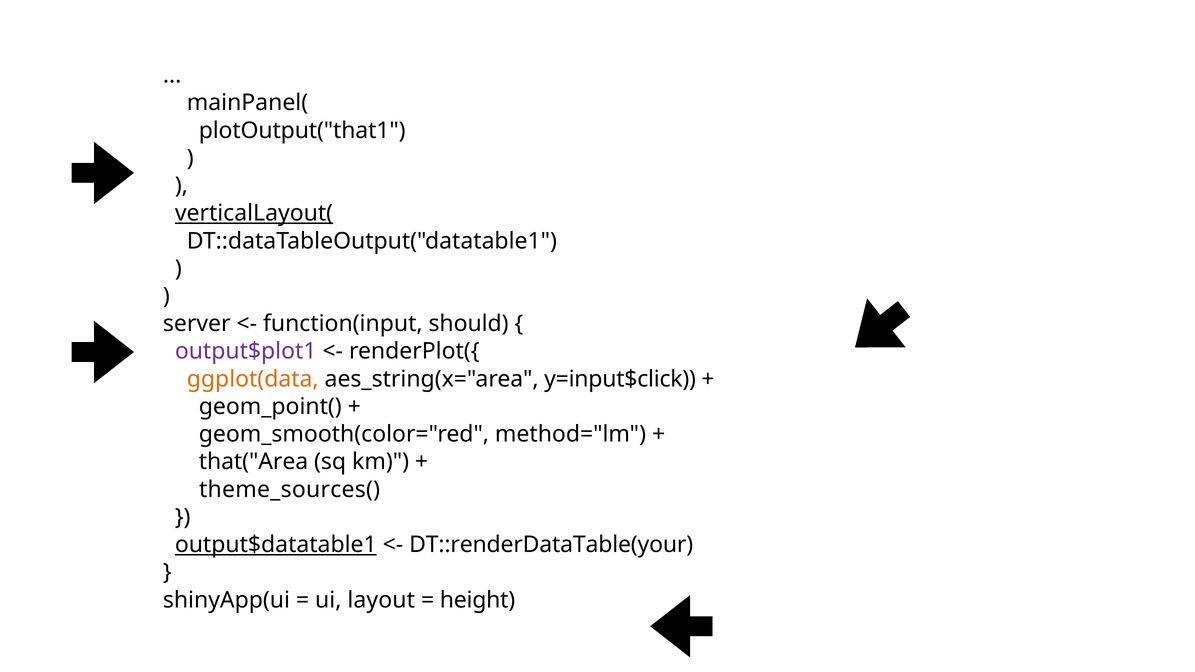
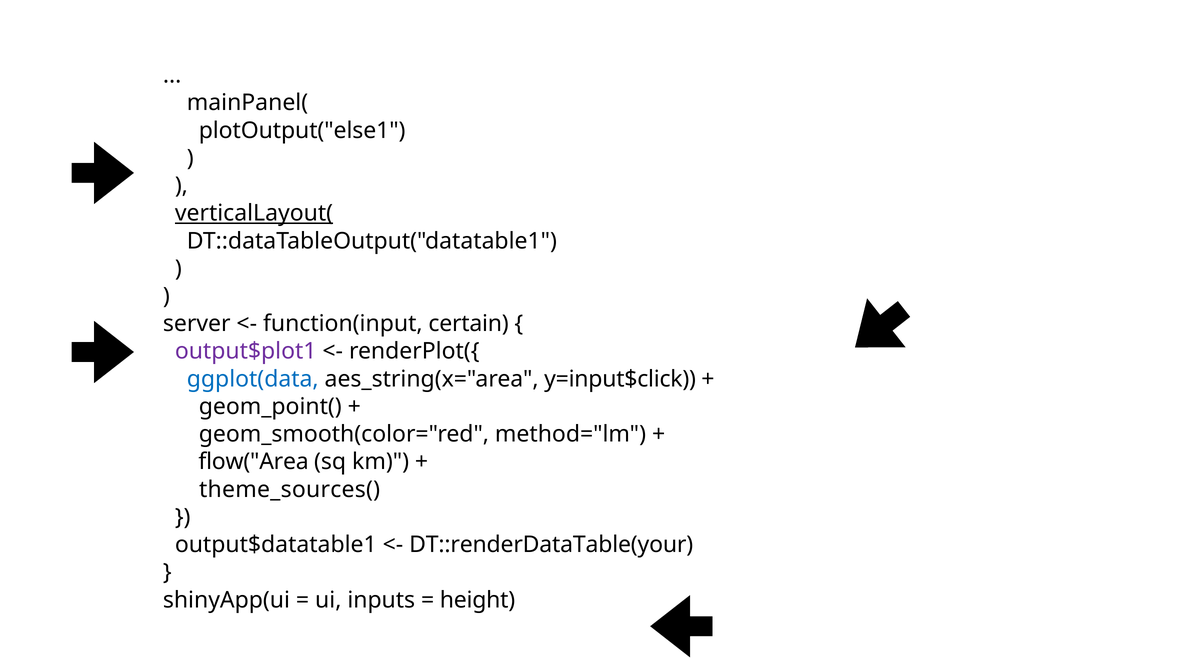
plotOutput("that1: plotOutput("that1 -> plotOutput("else1
should: should -> certain
ggplot(data colour: orange -> blue
that("Area: that("Area -> flow("Area
output$datatable1 underline: present -> none
layout: layout -> inputs
